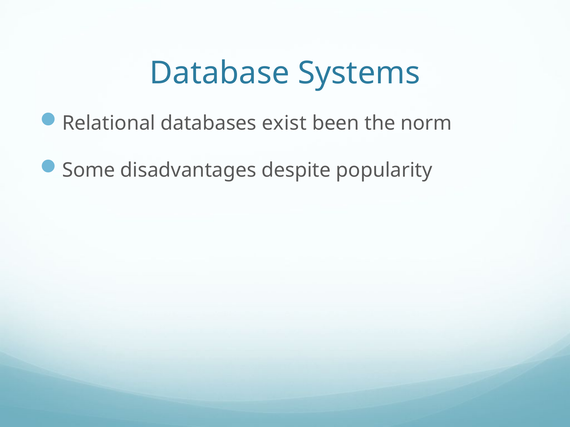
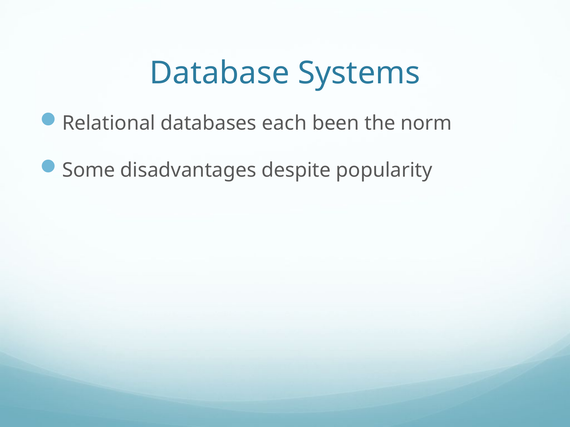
exist: exist -> each
